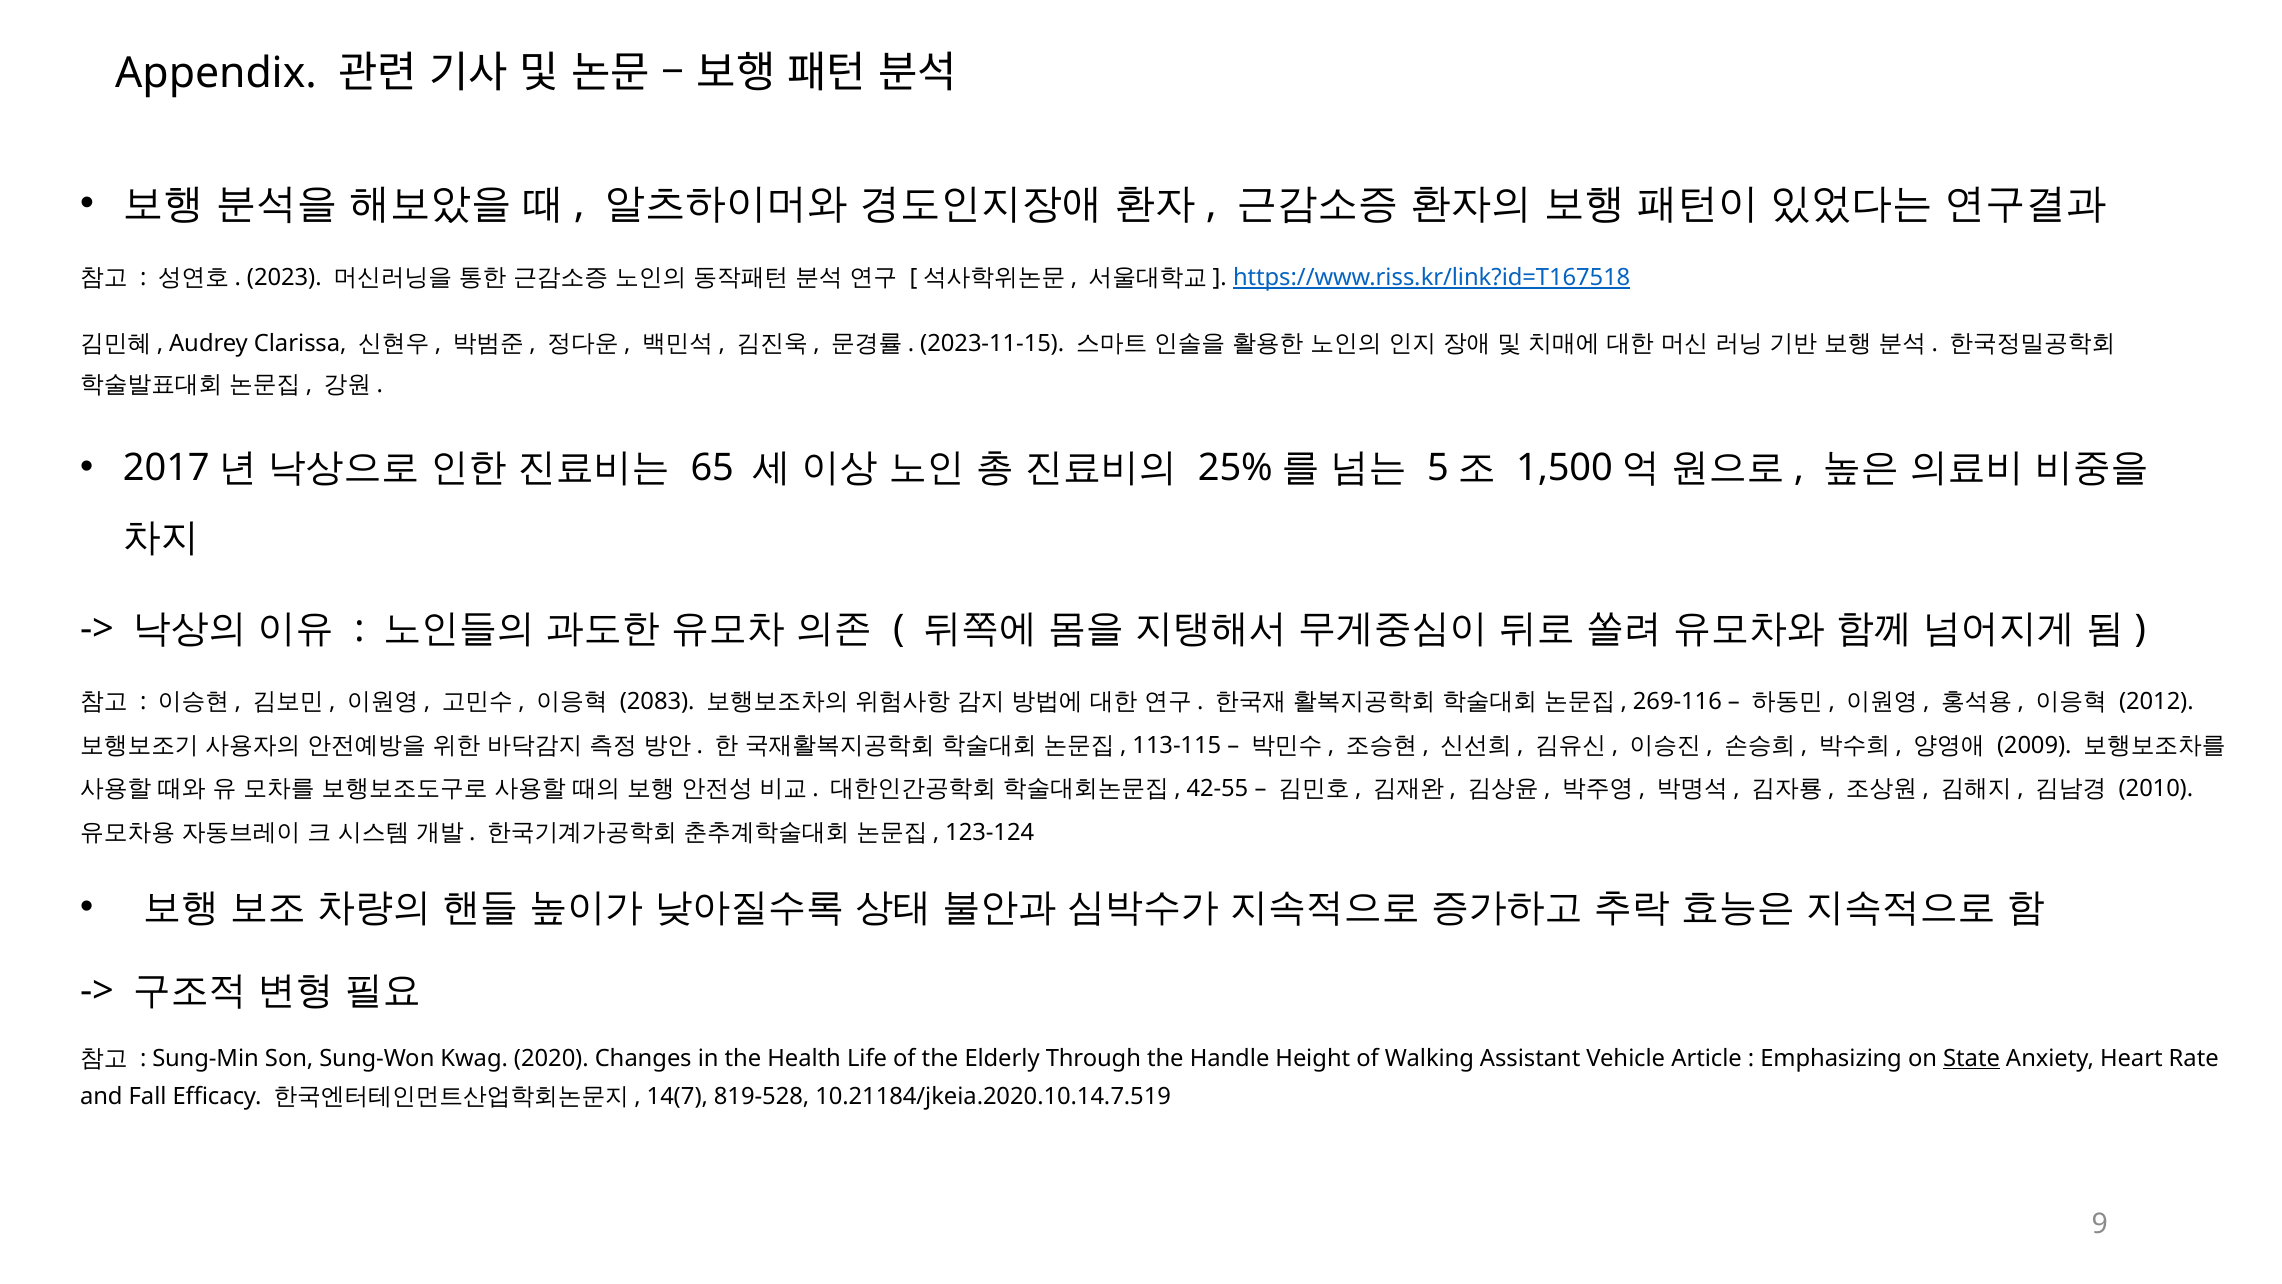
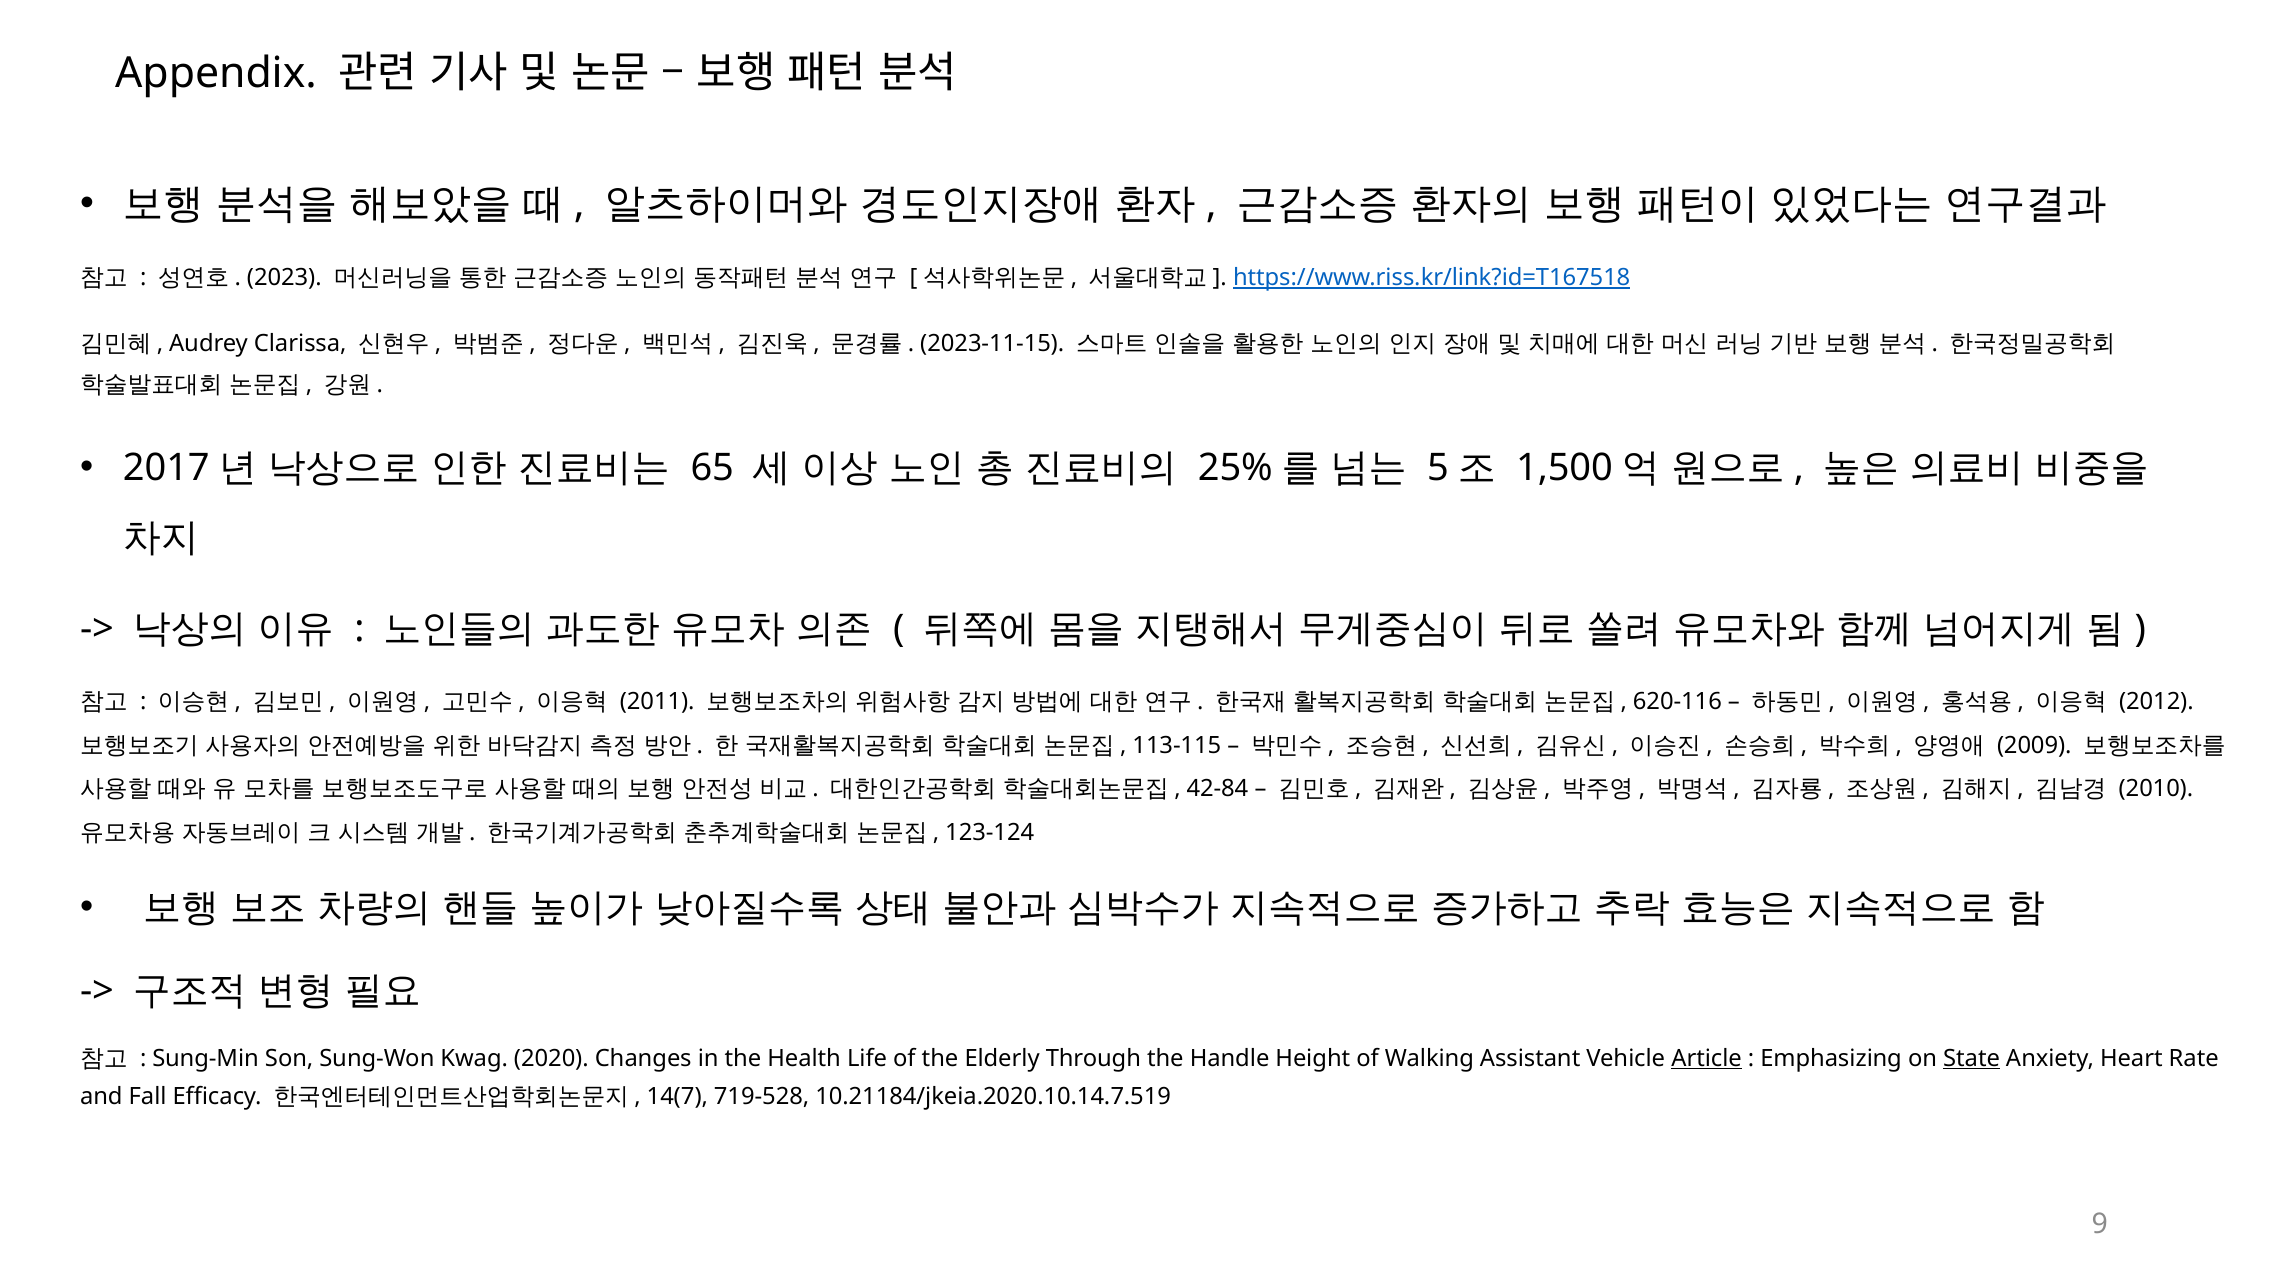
2083: 2083 -> 2011
269-116: 269-116 -> 620-116
42-55: 42-55 -> 42-84
Article underline: none -> present
819-528: 819-528 -> 719-528
